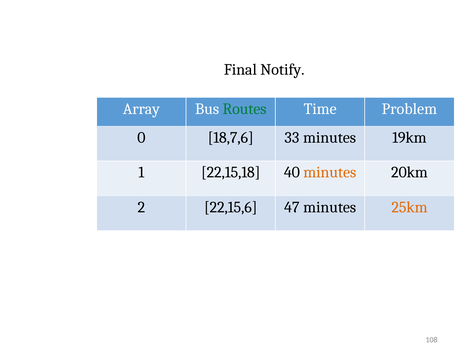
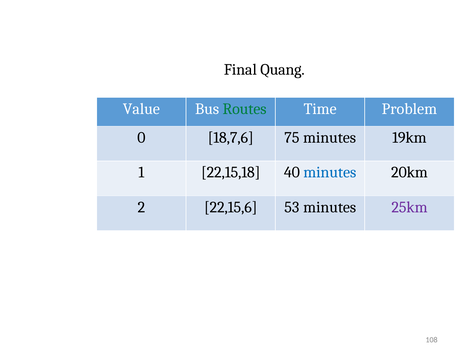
Notify: Notify -> Quang
Array: Array -> Value
33: 33 -> 75
minutes at (330, 173) colour: orange -> blue
47: 47 -> 53
25km colour: orange -> purple
